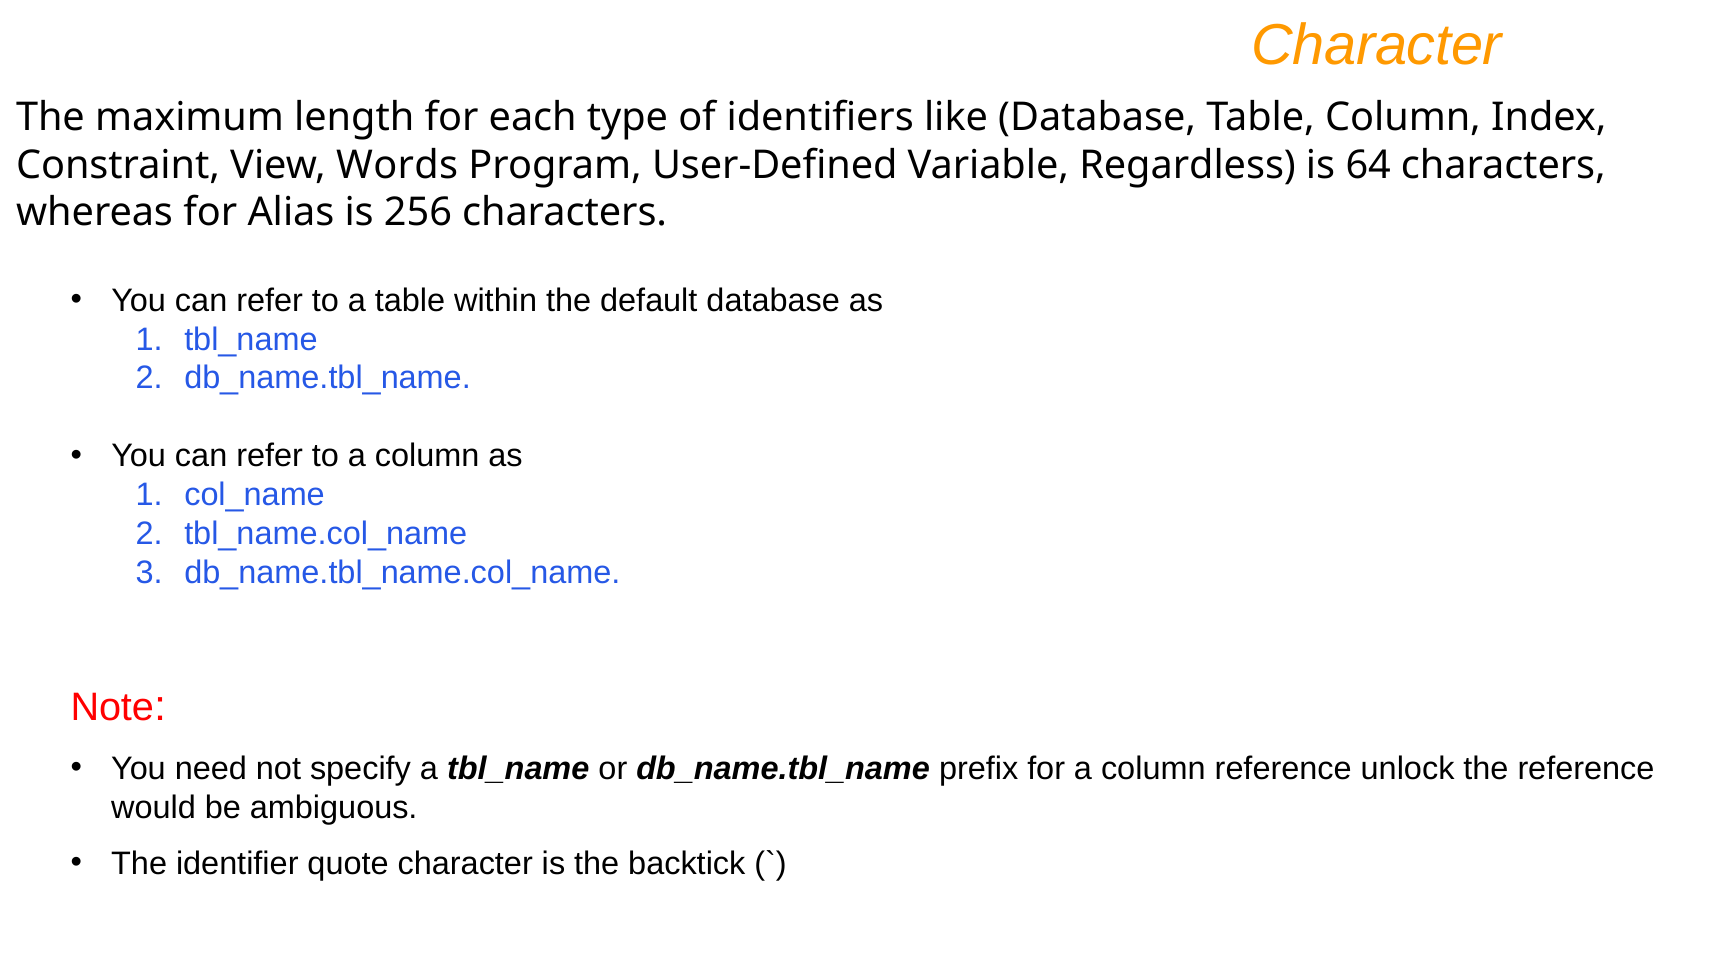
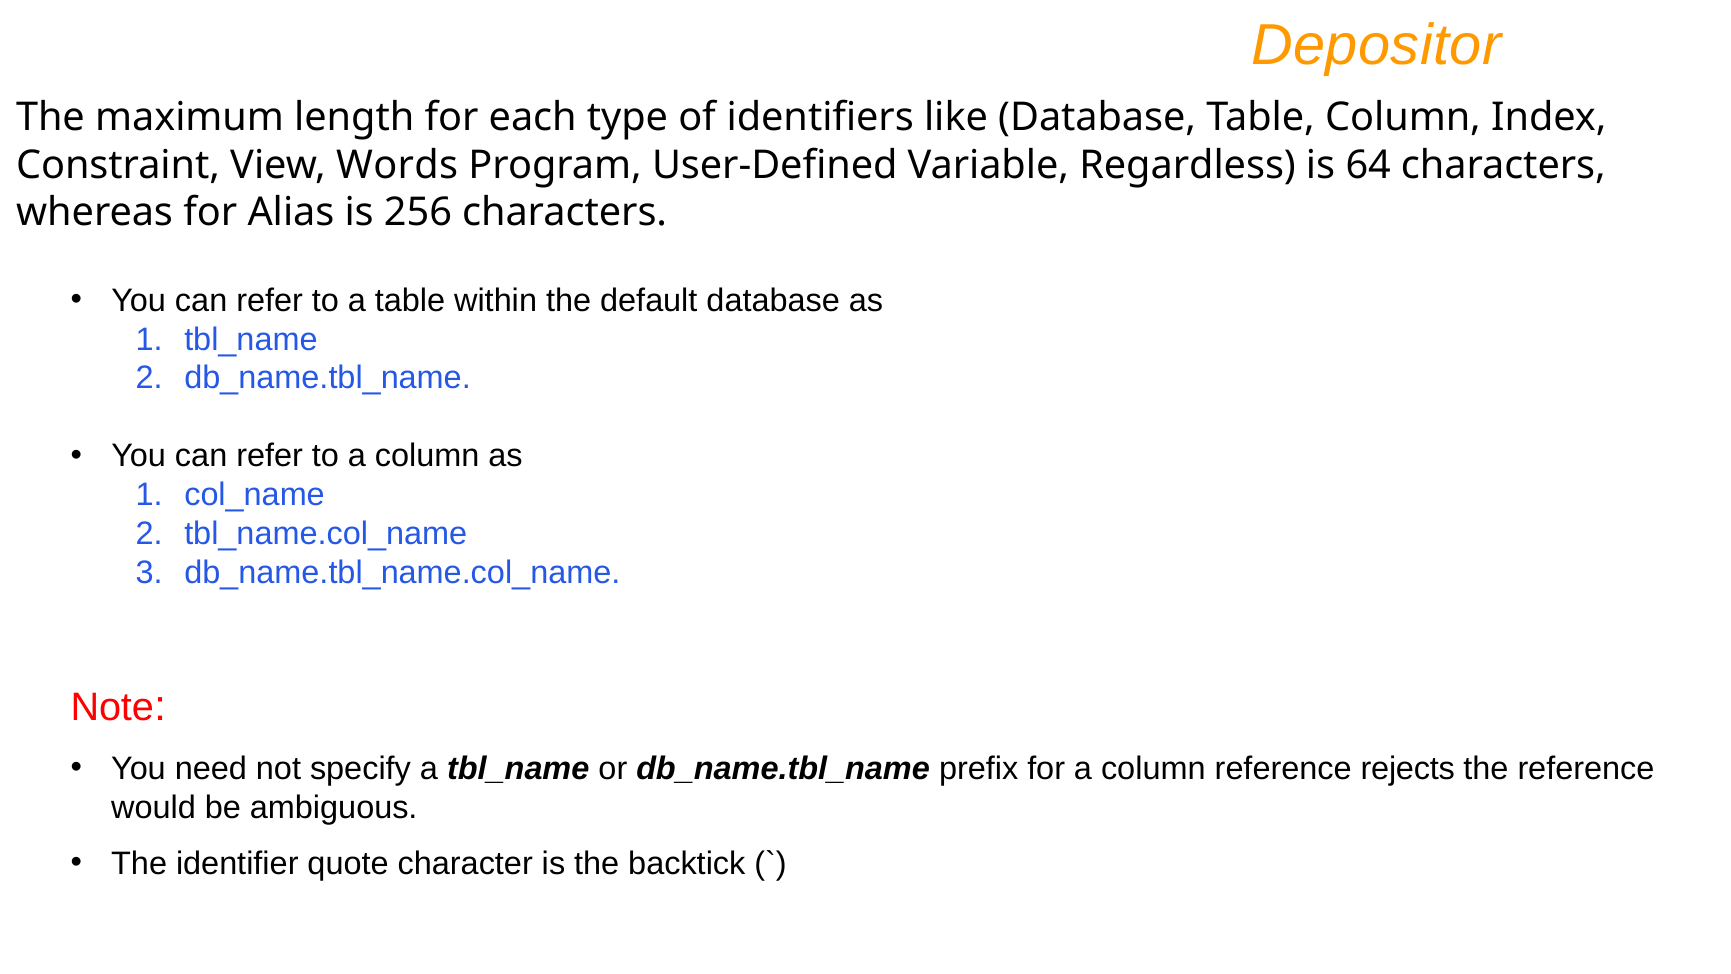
Character at (1377, 45): Character -> Depositor
unlock: unlock -> rejects
